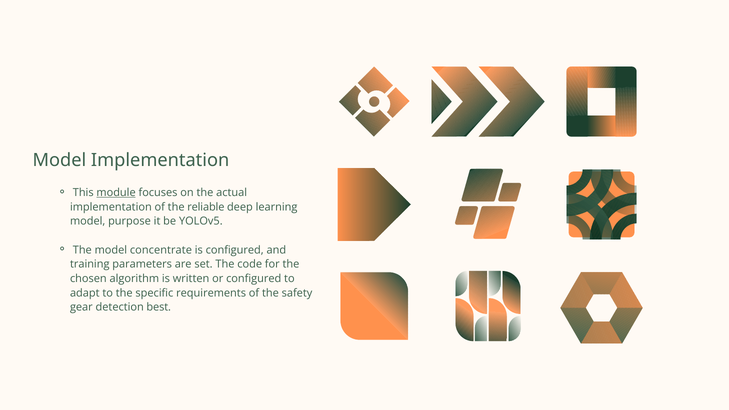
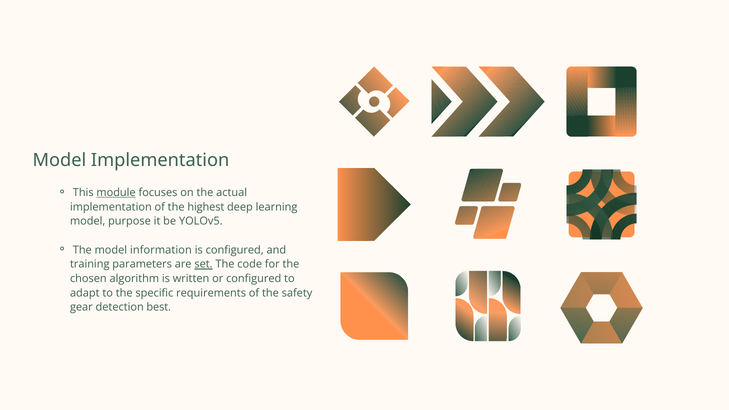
reliable: reliable -> highest
concentrate: concentrate -> information
set underline: none -> present
